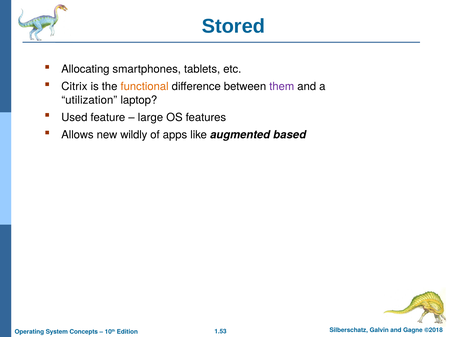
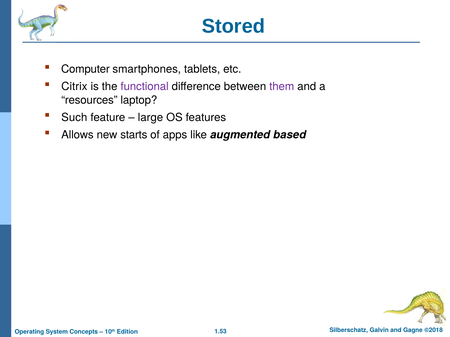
Allocating: Allocating -> Computer
functional colour: orange -> purple
utilization: utilization -> resources
Used: Used -> Such
wildly: wildly -> starts
